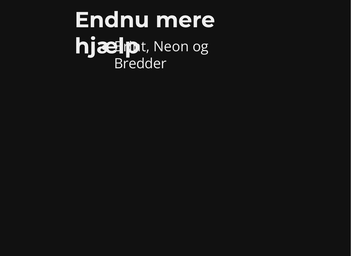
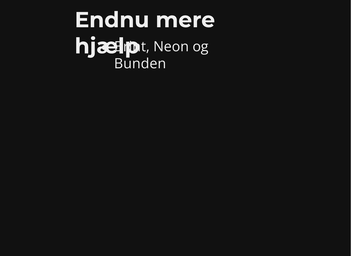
Bredder: Bredder -> Bunden
